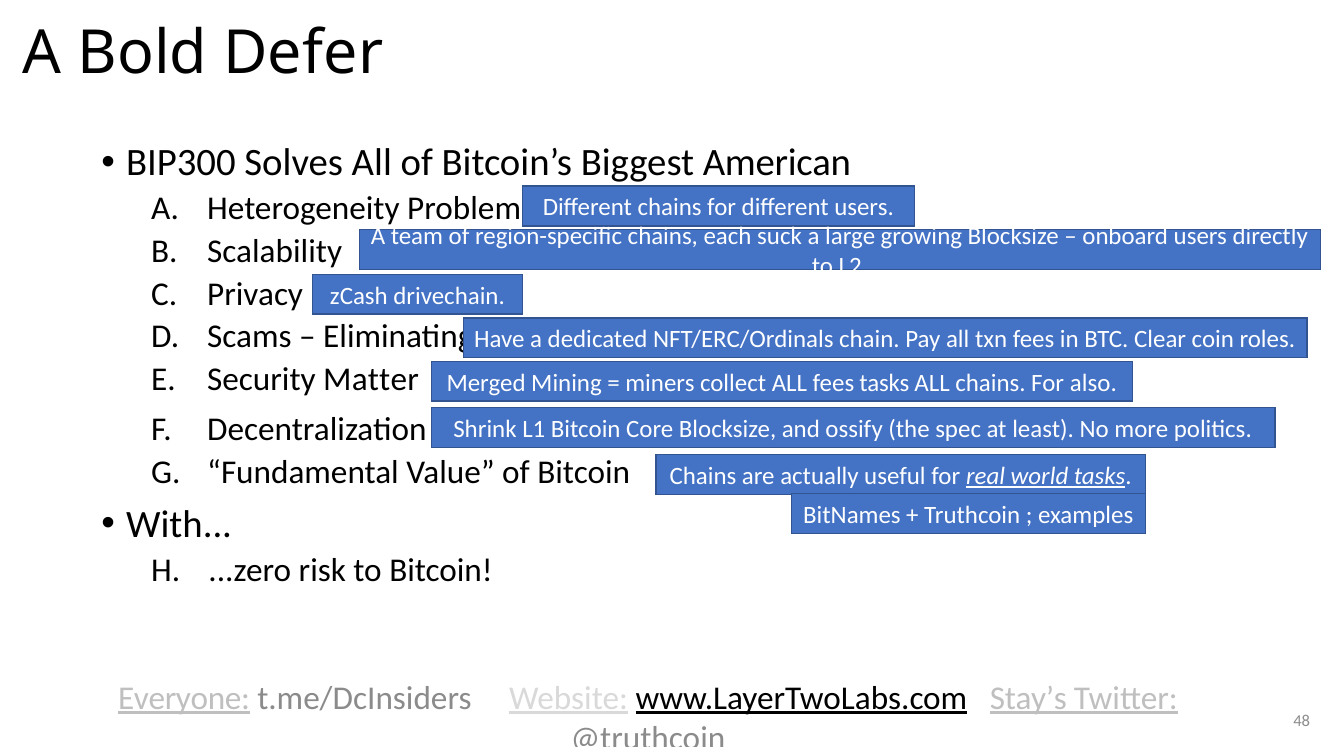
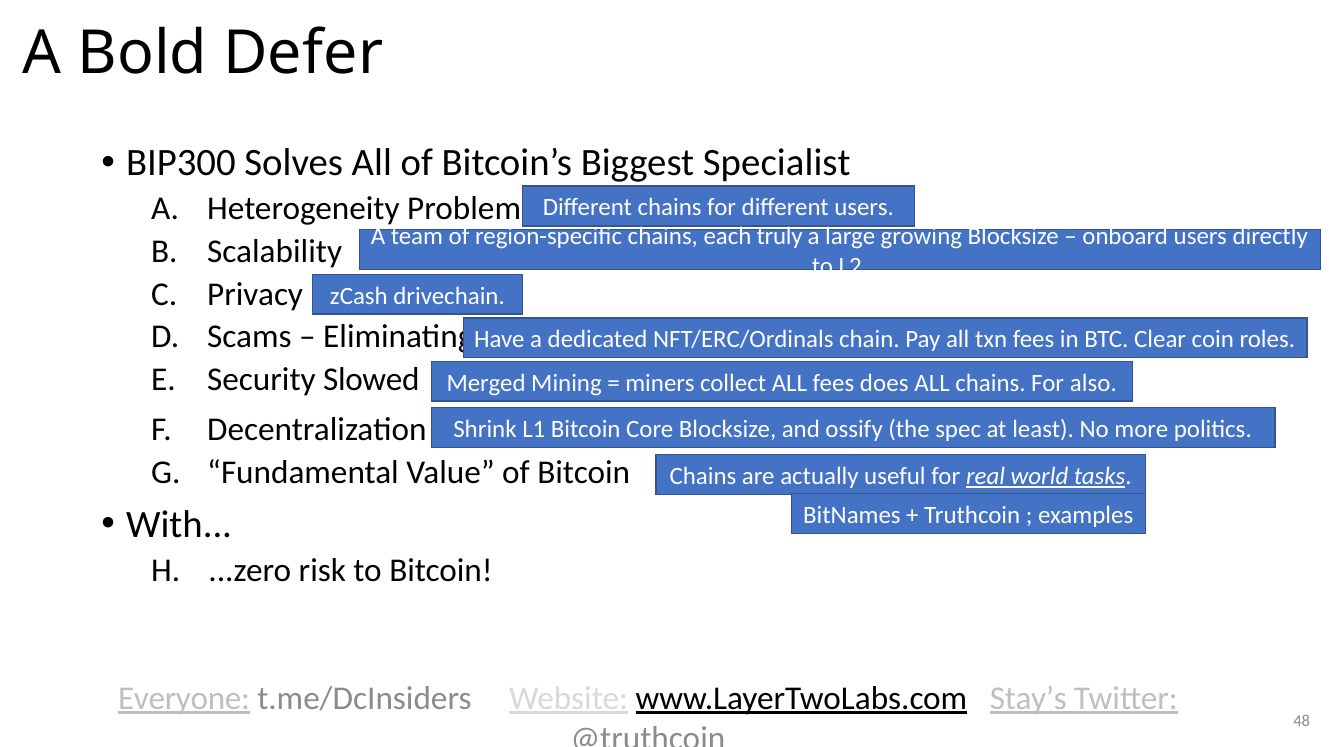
American: American -> Specialist
suck: suck -> truly
Matter: Matter -> Slowed
fees tasks: tasks -> does
